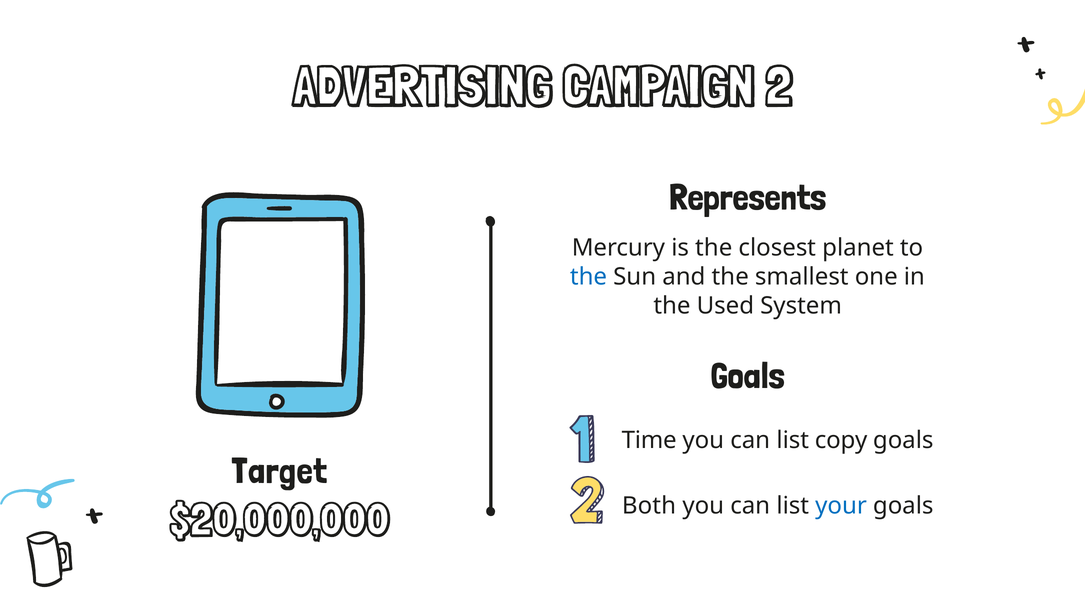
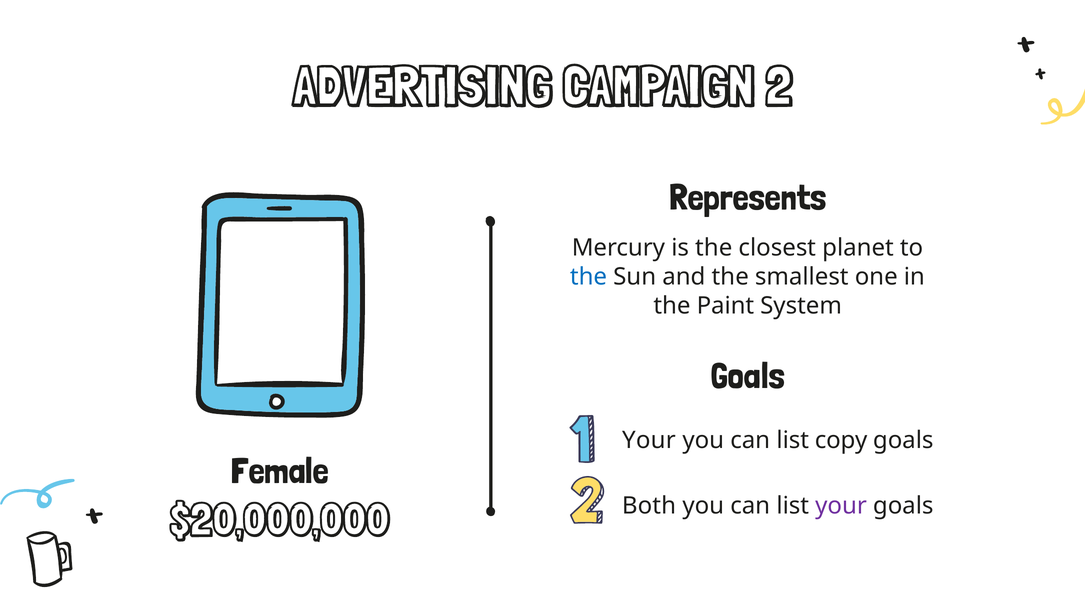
Used: Used -> Paint
Time at (649, 441): Time -> Your
Target: Target -> Female
your at (841, 506) colour: blue -> purple
